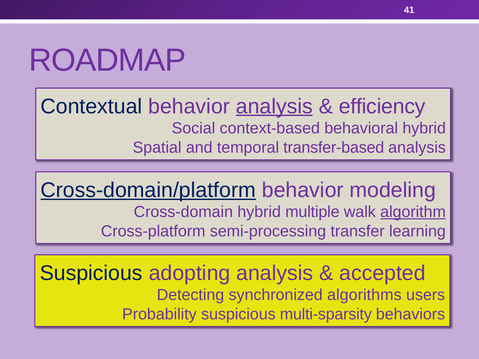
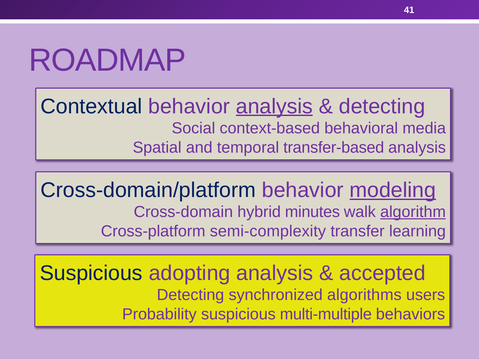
efficiency at (382, 106): efficiency -> detecting
behavioral hybrid: hybrid -> media
Cross-domain/platform underline: present -> none
modeling underline: none -> present
multiple: multiple -> minutes
semi-processing: semi-processing -> semi-complexity
multi-sparsity: multi-sparsity -> multi-multiple
